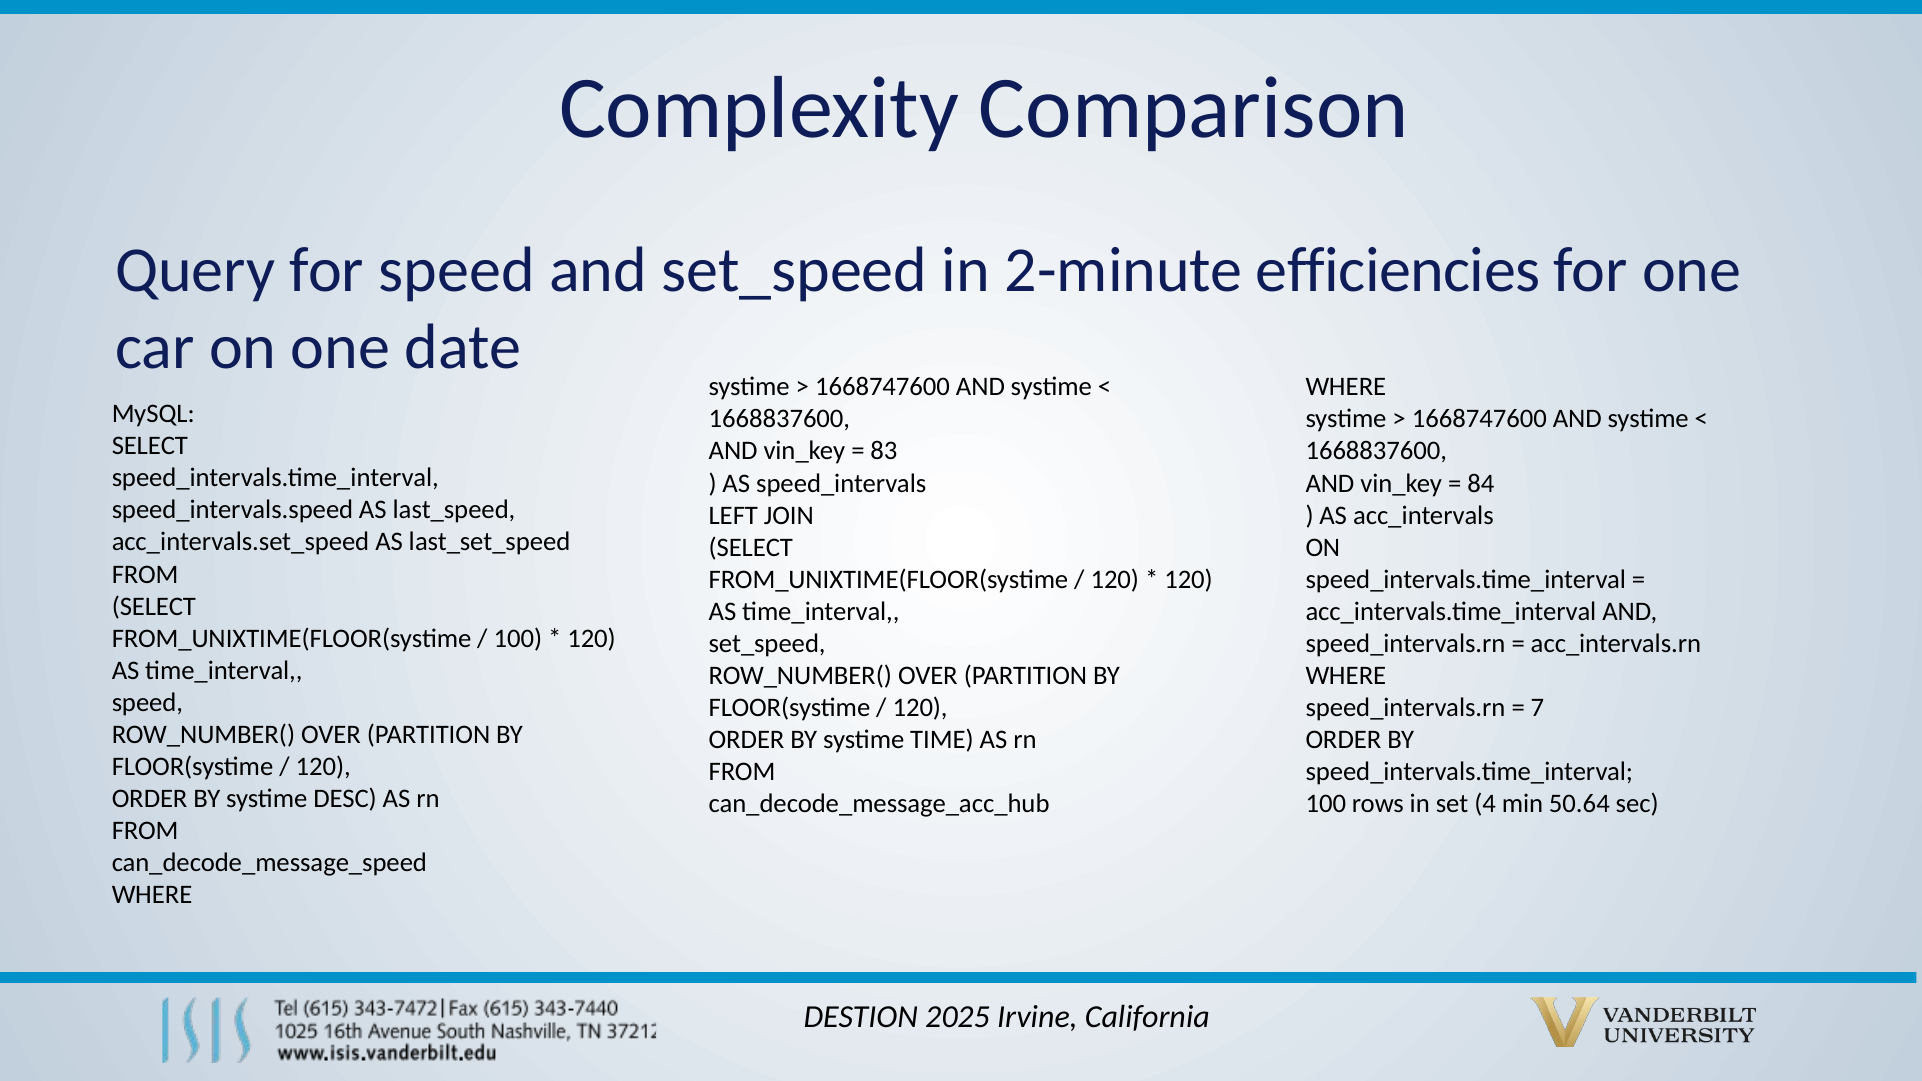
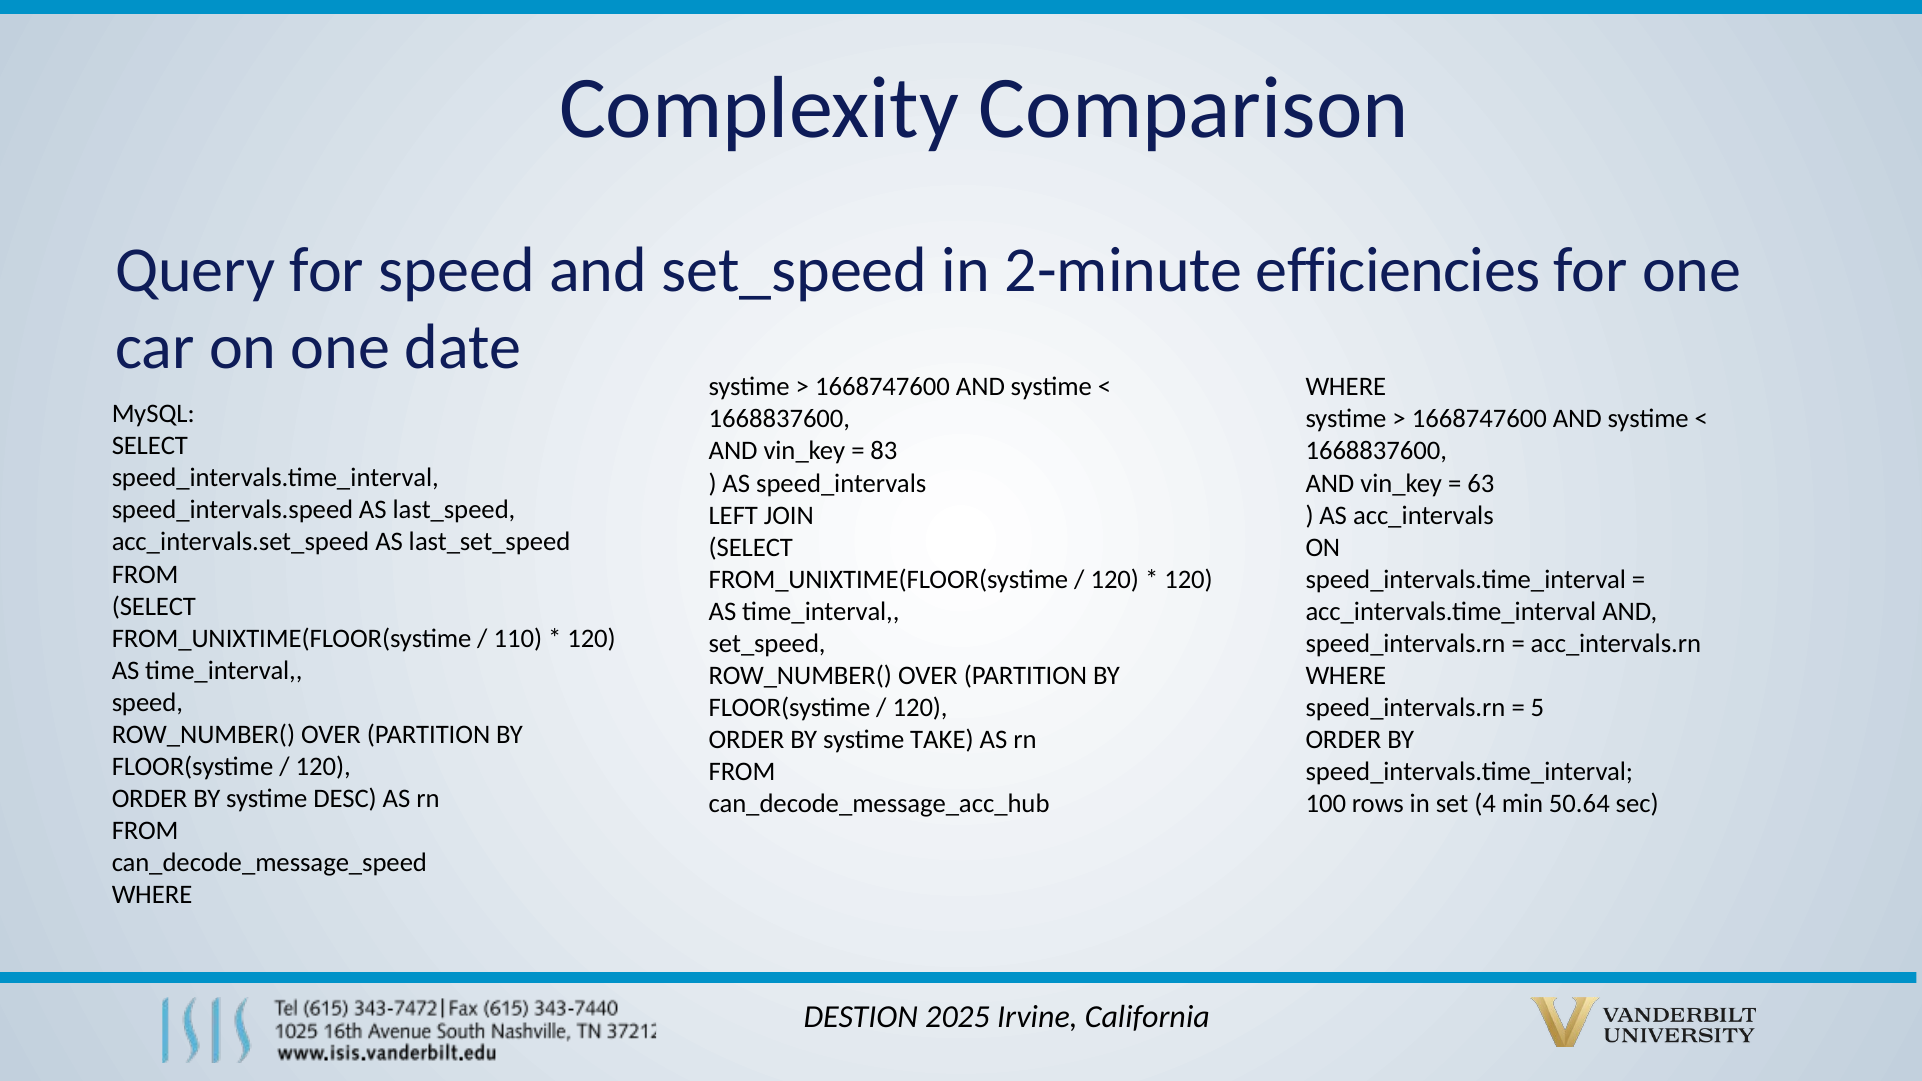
84: 84 -> 63
100 at (518, 638): 100 -> 110
7: 7 -> 5
TIME: TIME -> TAKE
